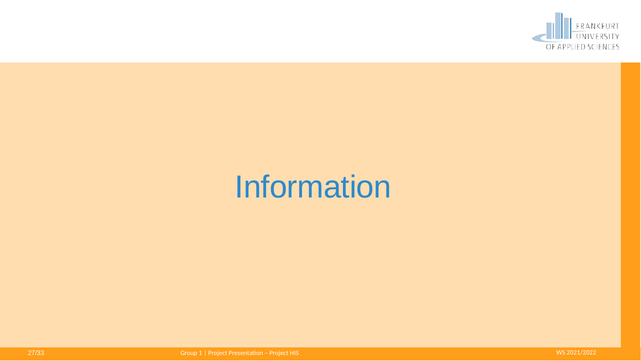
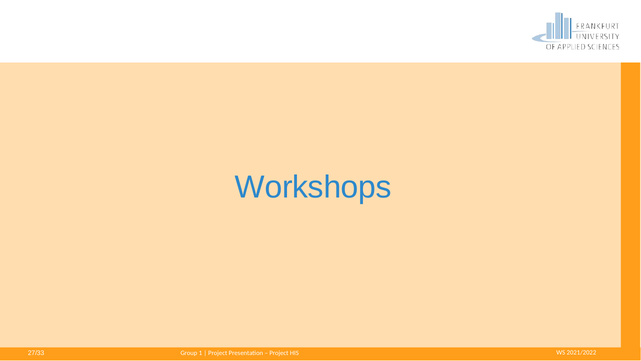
Information: Information -> Workshops
